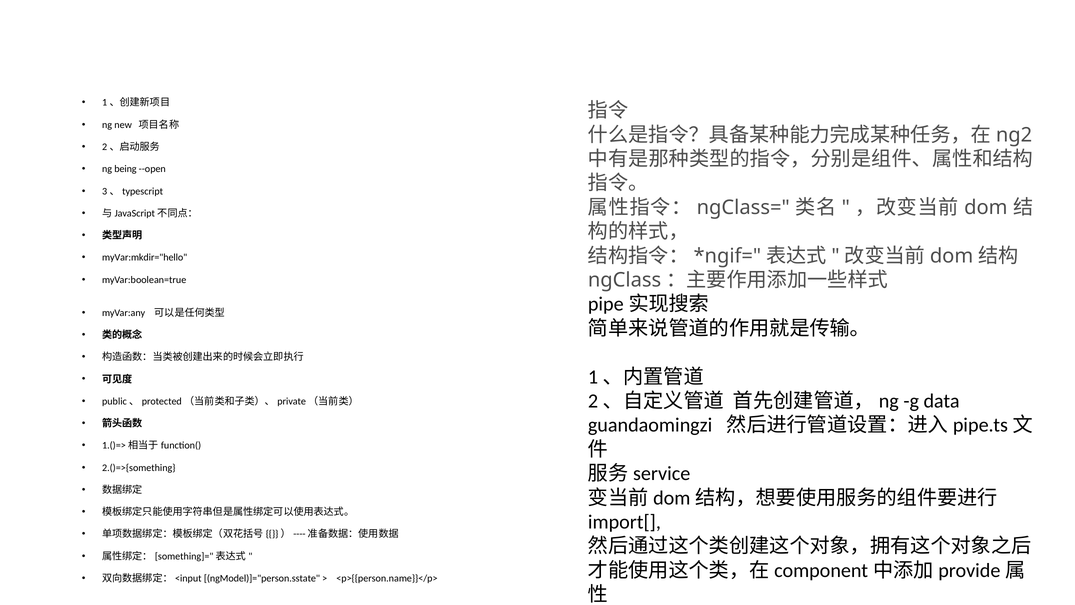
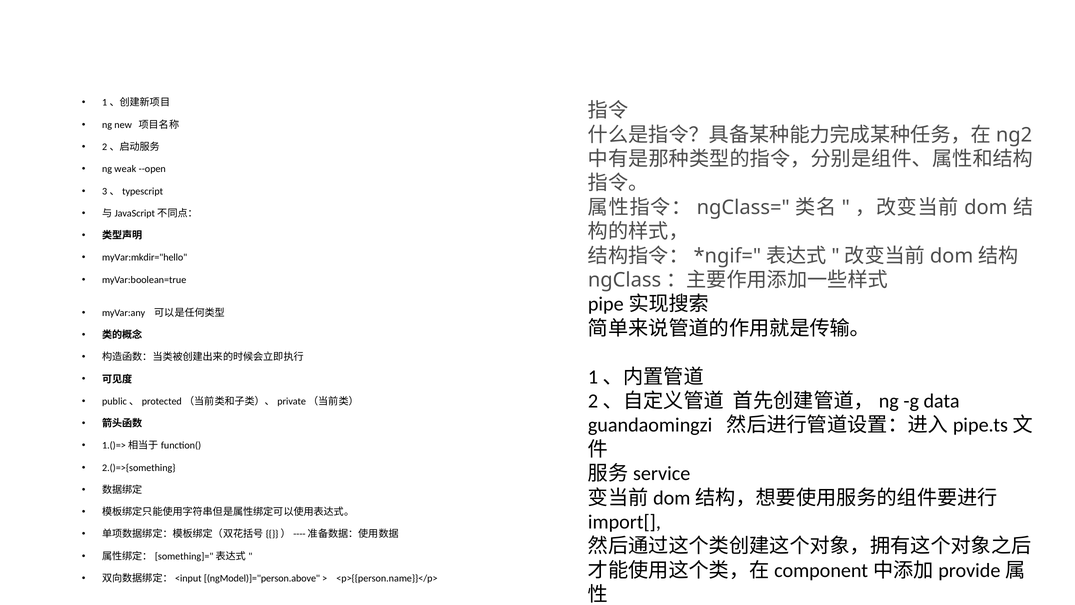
being: being -> weak
ngModel)]="person.sstate: ngModel)]="person.sstate -> ngModel)]="person.above
